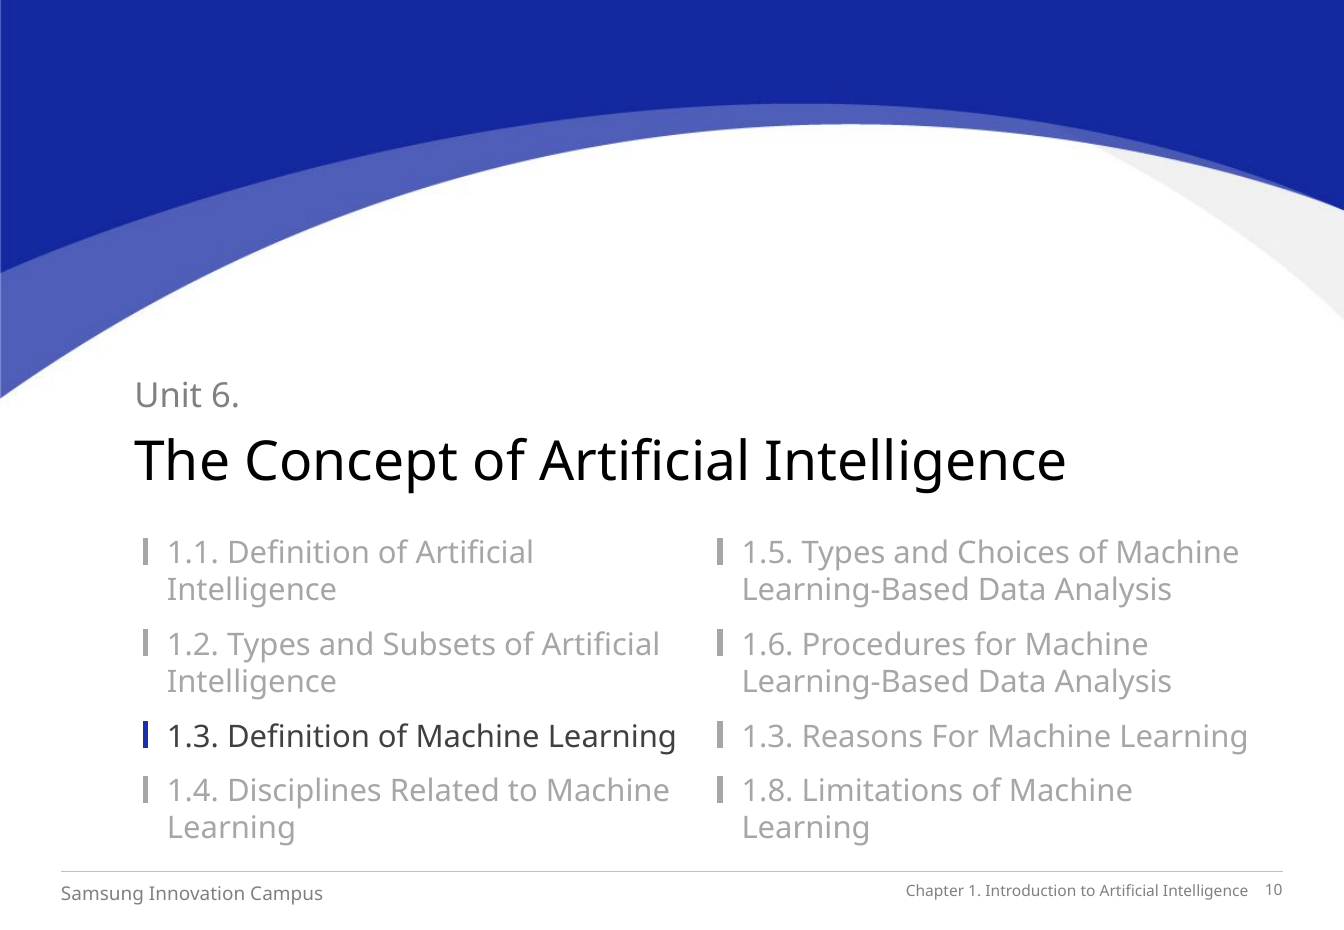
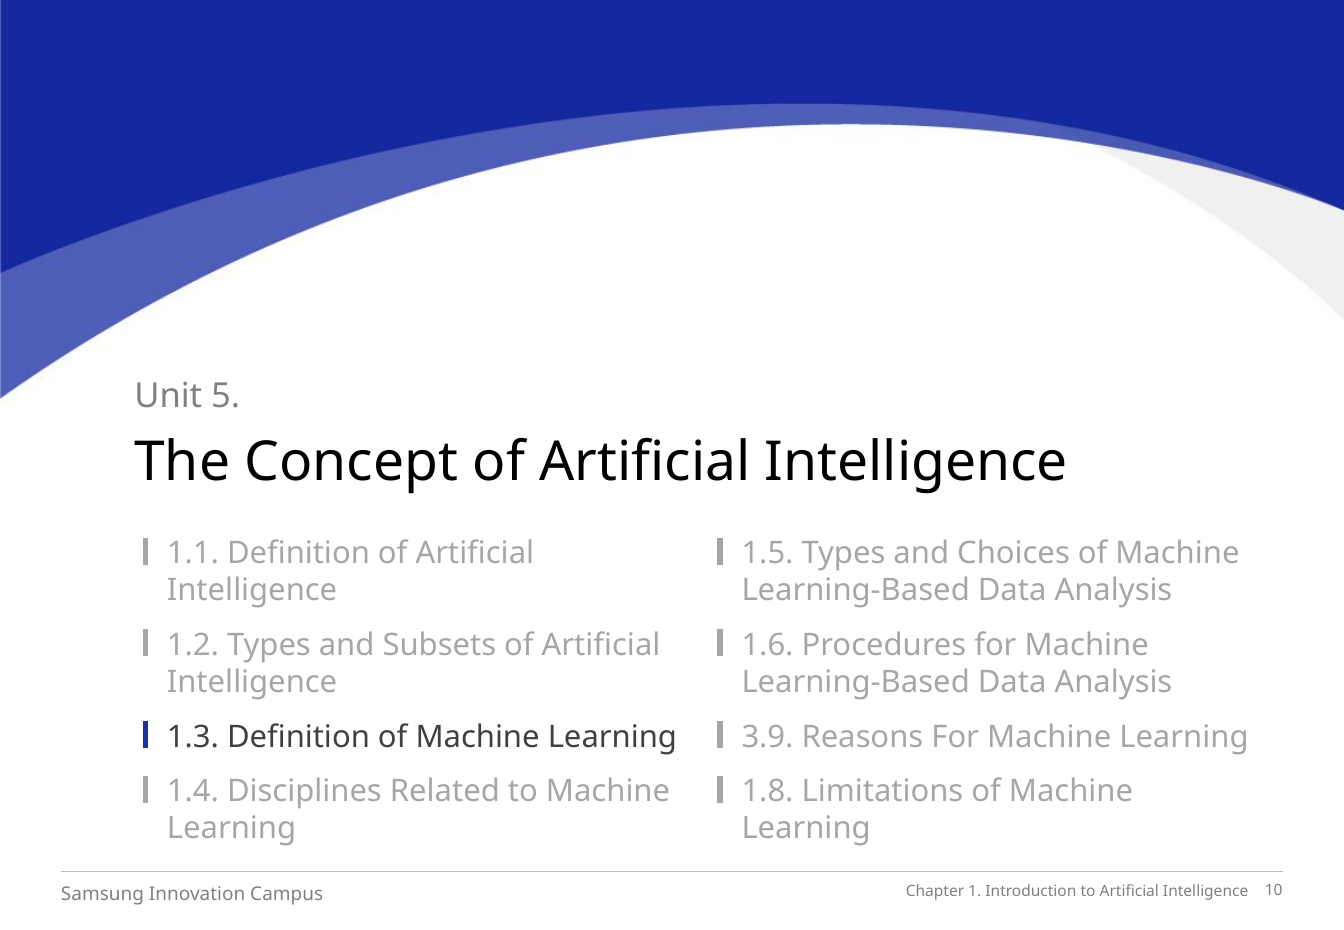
6: 6 -> 5
1.3 at (768, 737): 1.3 -> 3.9
